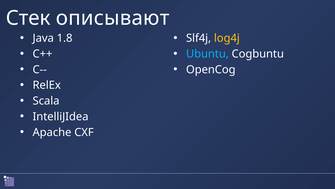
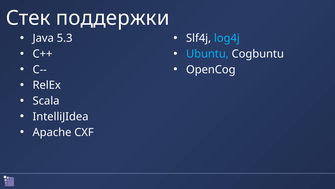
описывают: описывают -> поддержки
1.8: 1.8 -> 5.3
log4j colour: yellow -> light blue
